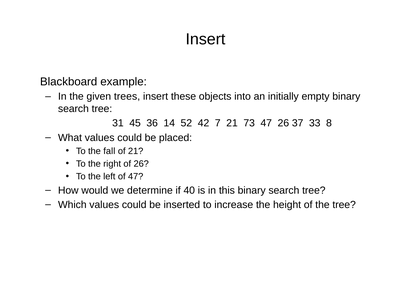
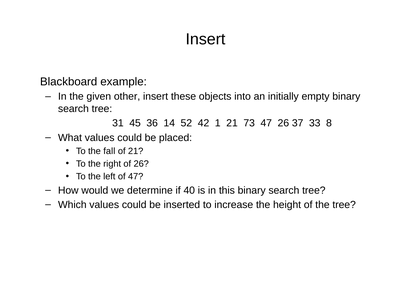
trees: trees -> other
7: 7 -> 1
